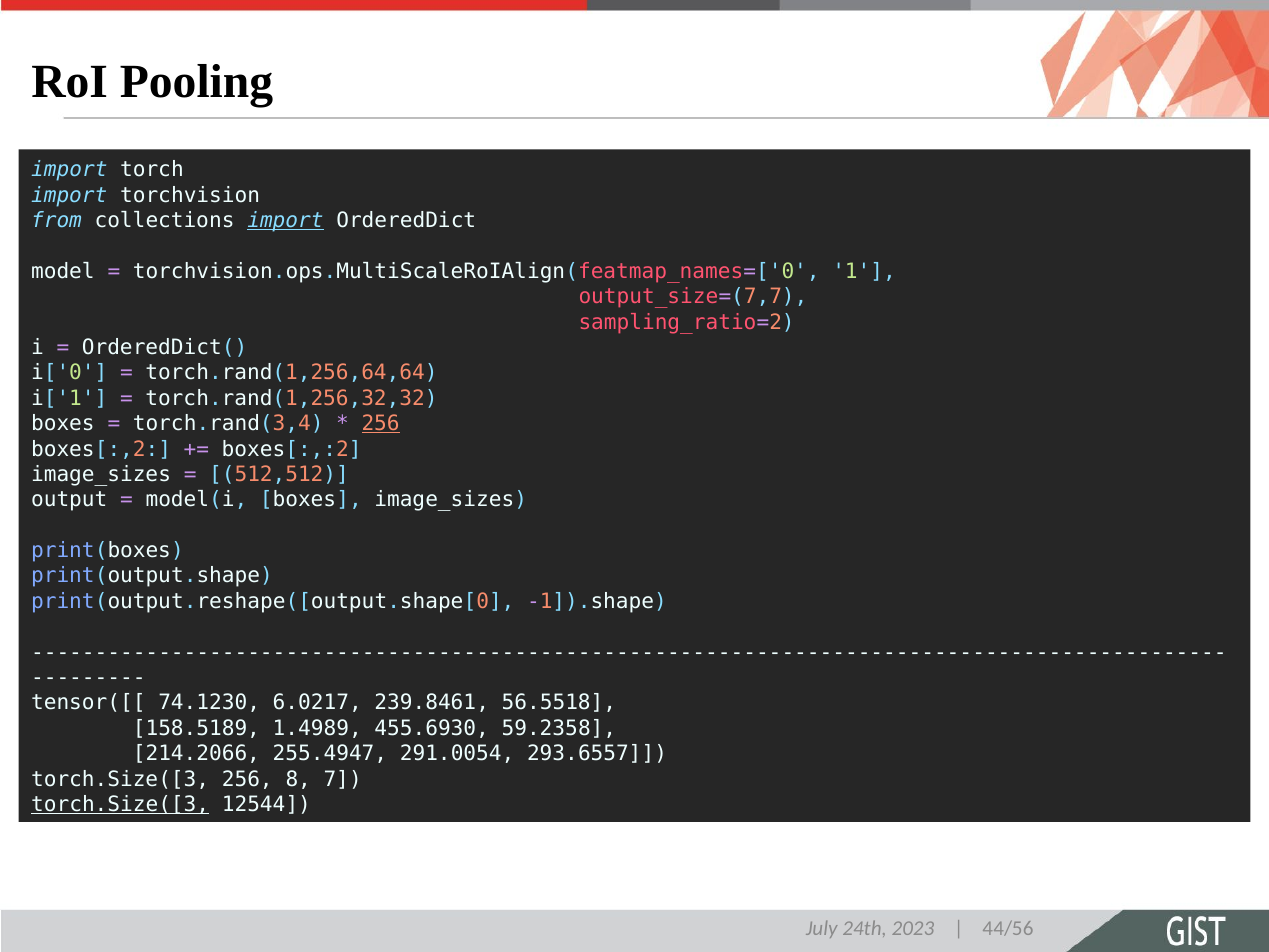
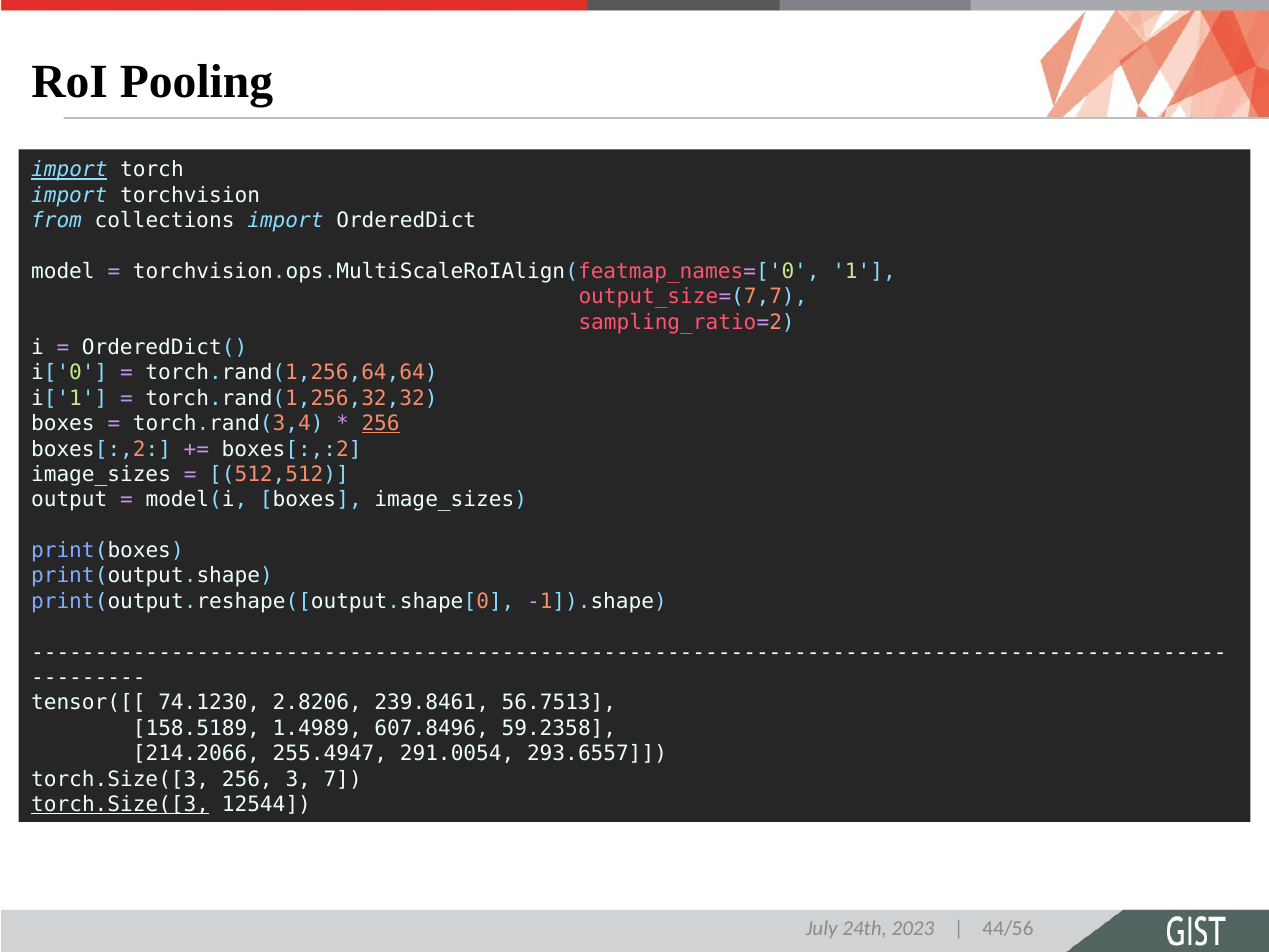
import at (69, 170) underline: none -> present
import at (285, 221) underline: present -> none
6.0217: 6.0217 -> 2.8206
56.5518: 56.5518 -> 56.7513
455.6930: 455.6930 -> 607.8496
8: 8 -> 3
